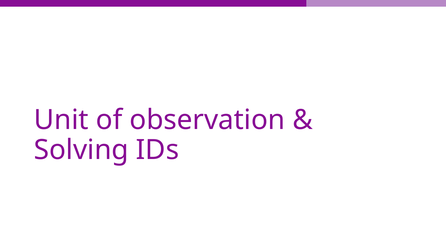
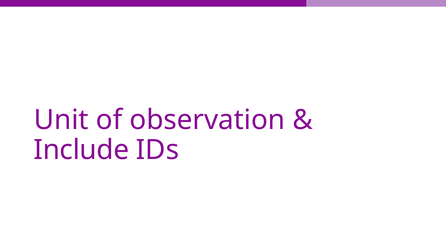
Solving: Solving -> Include
